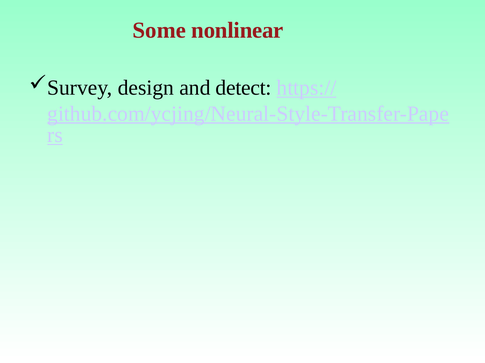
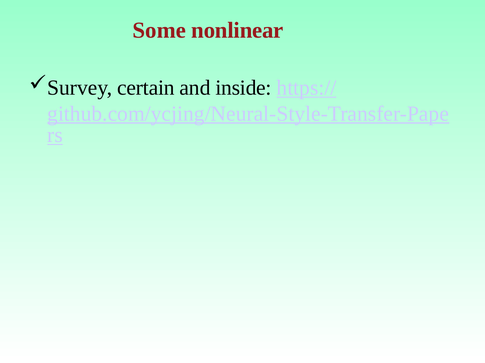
design: design -> certain
detect: detect -> inside
